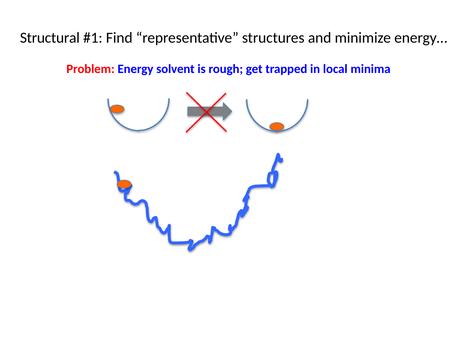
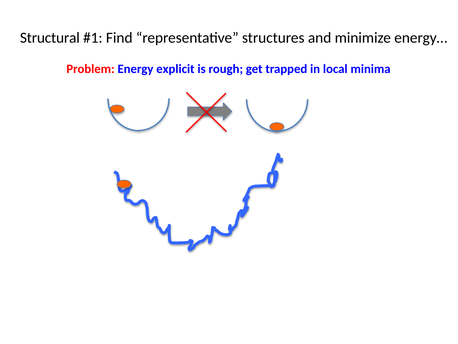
solvent: solvent -> explicit
